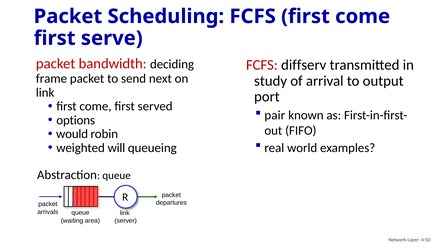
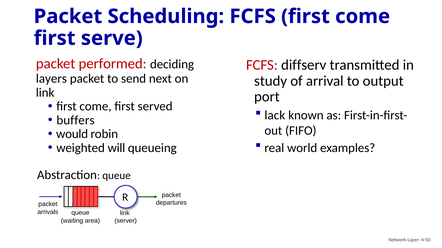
bandwidth: bandwidth -> performed
frame: frame -> layers
pair: pair -> lack
options: options -> buffers
